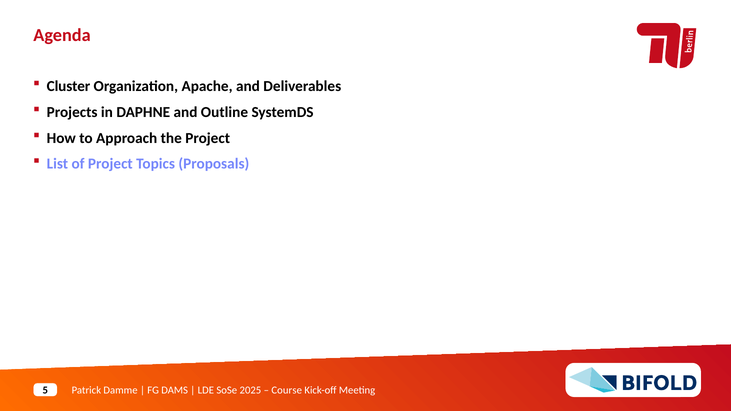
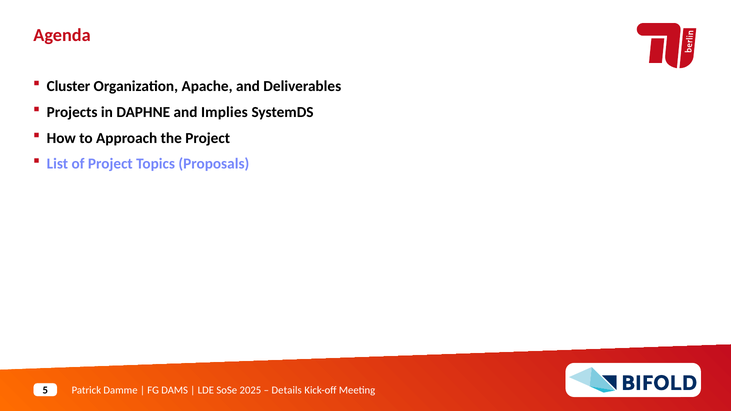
Outline: Outline -> Implies
Course: Course -> Details
